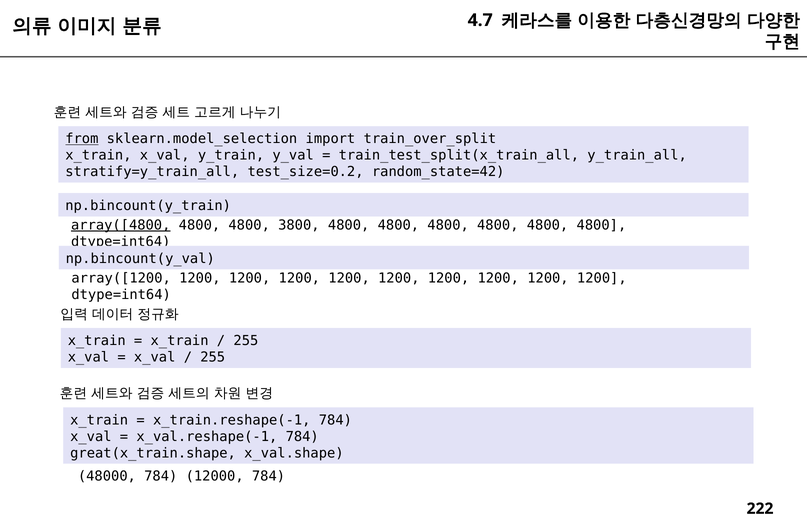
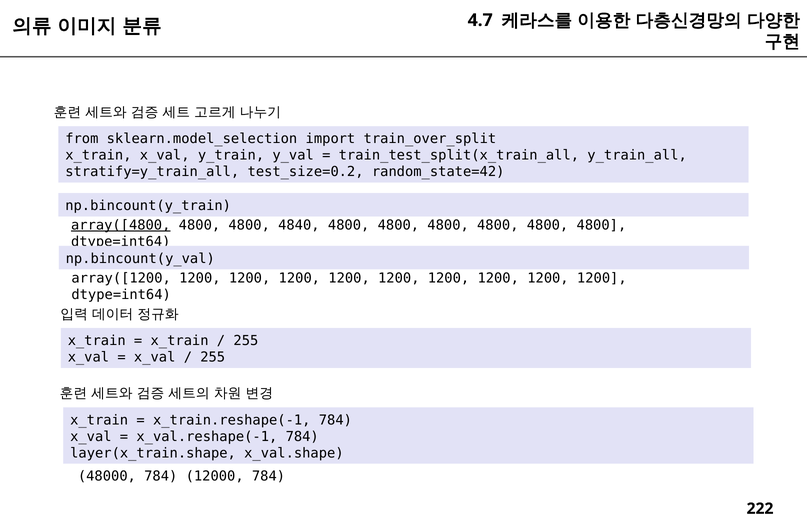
from underline: present -> none
3800: 3800 -> 4840
great(x_train.shape: great(x_train.shape -> layer(x_train.shape
